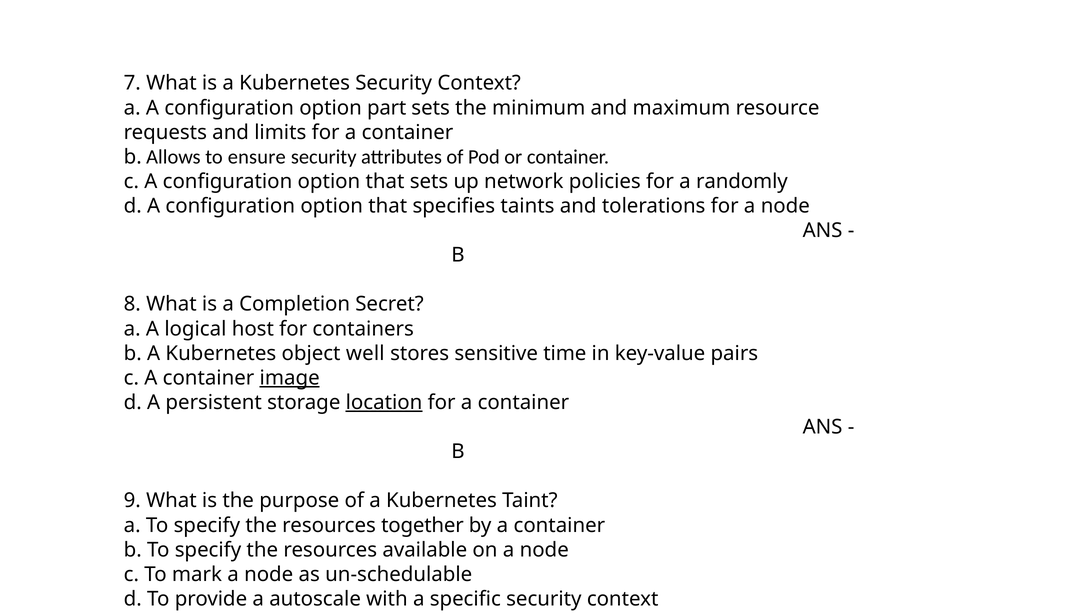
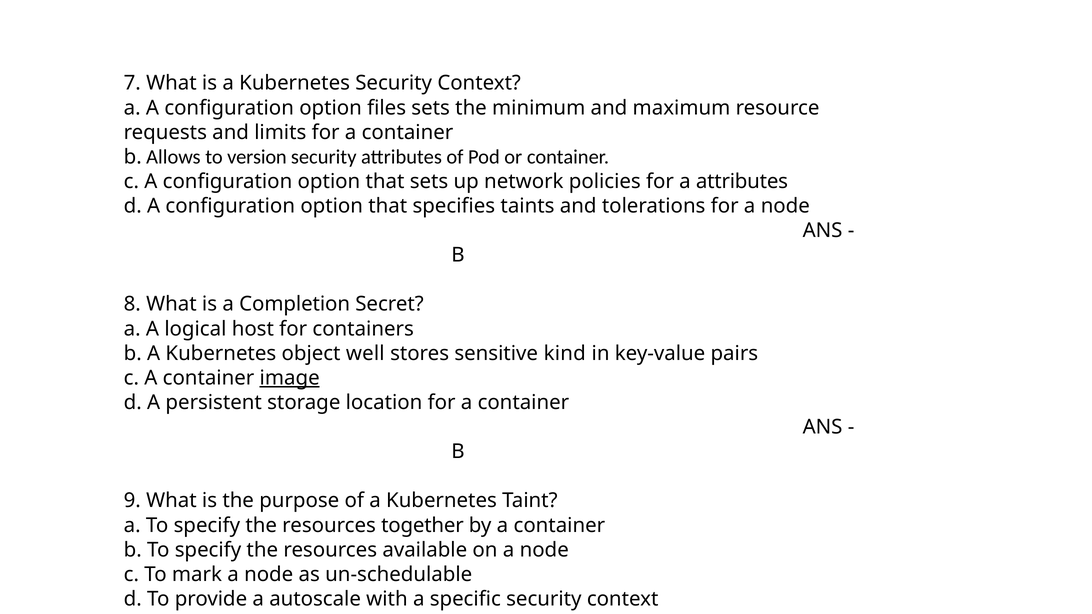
part: part -> files
ensure: ensure -> version
a randomly: randomly -> attributes
time: time -> kind
location underline: present -> none
